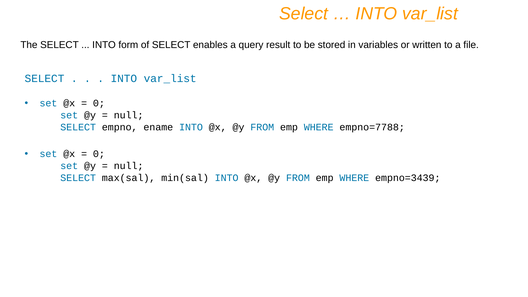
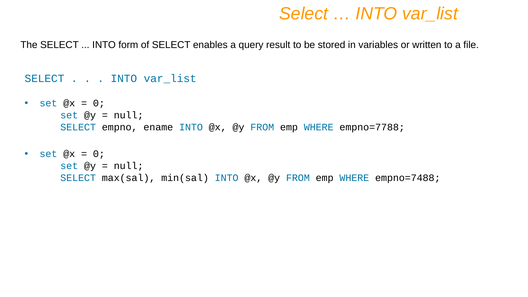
empno=3439: empno=3439 -> empno=7488
